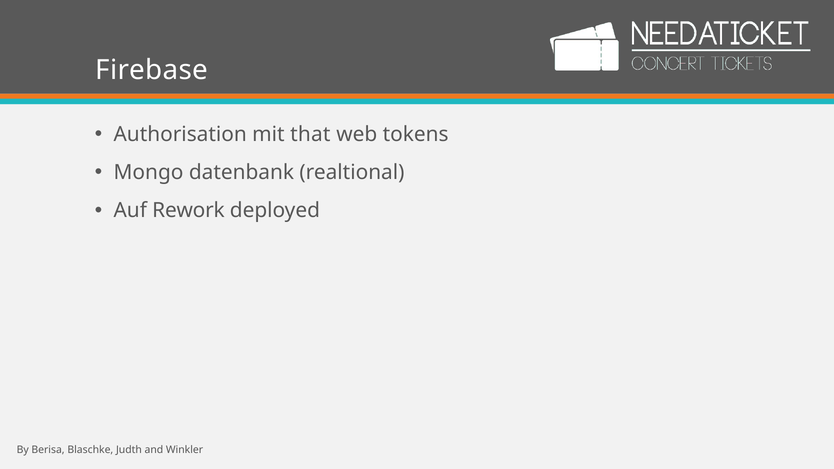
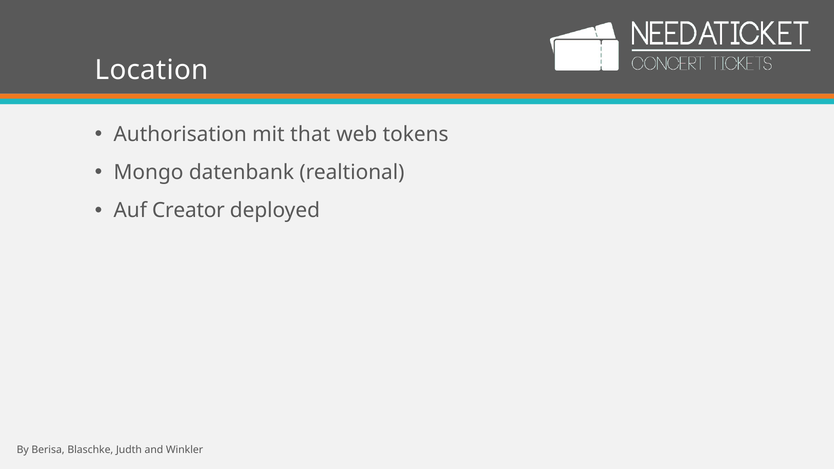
Firebase: Firebase -> Location
Rework: Rework -> Creator
